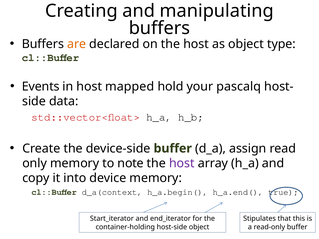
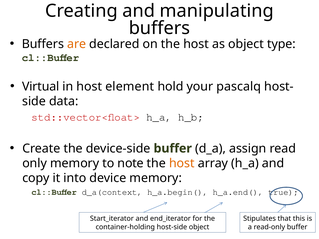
Events: Events -> Virtual
mapped: mapped -> element
host at (182, 163) colour: purple -> orange
